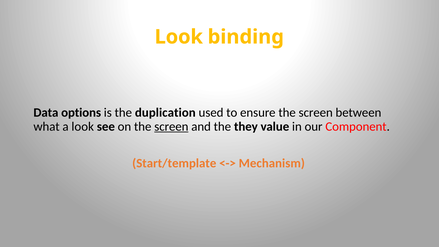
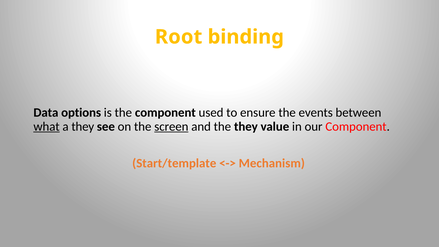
Look at (179, 37): Look -> Root
the duplication: duplication -> component
ensure the screen: screen -> events
what underline: none -> present
a look: look -> they
